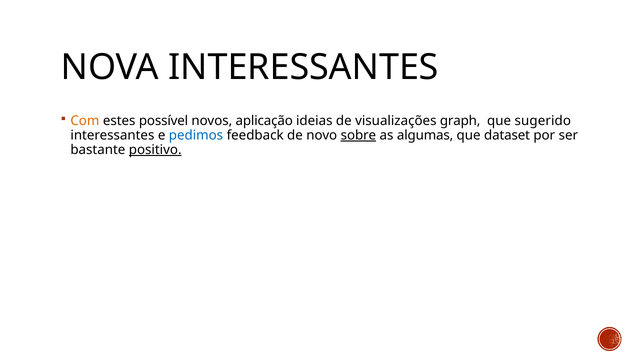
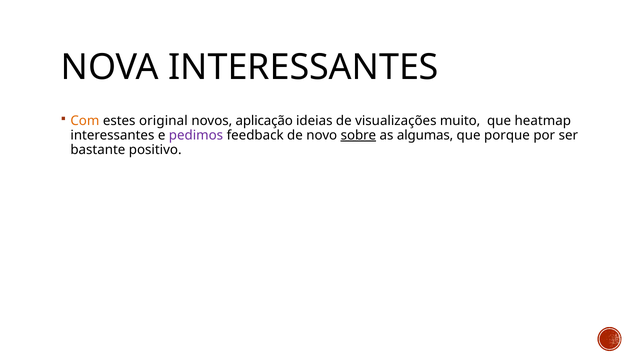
possível: possível -> original
graph: graph -> muito
sugerido: sugerido -> heatmap
pedimos colour: blue -> purple
dataset: dataset -> porque
positivo underline: present -> none
